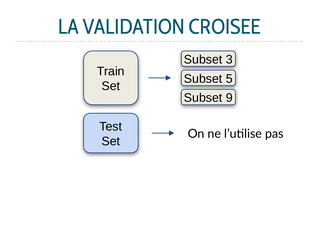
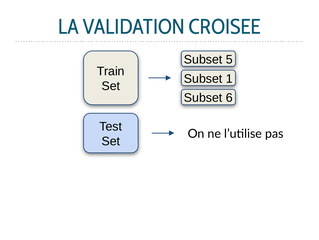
3: 3 -> 5
5: 5 -> 1
9: 9 -> 6
